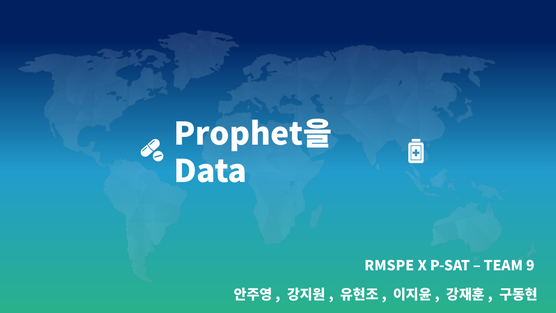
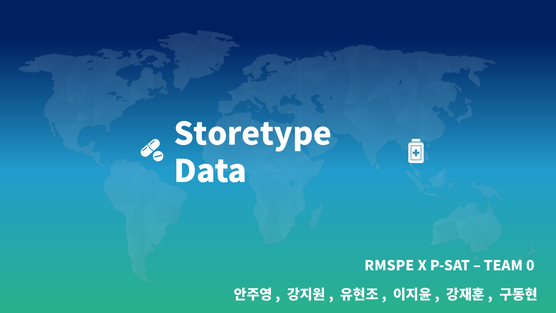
Prophet을: Prophet을 -> Storetype
9: 9 -> 0
